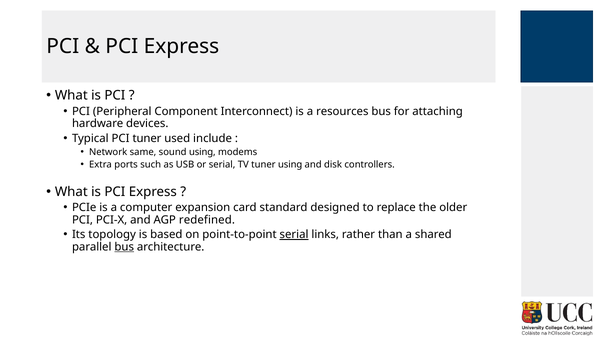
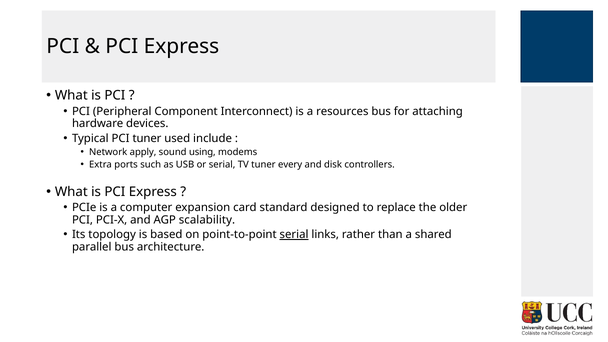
same: same -> apply
tuner using: using -> every
redefined: redefined -> scalability
bus at (124, 247) underline: present -> none
